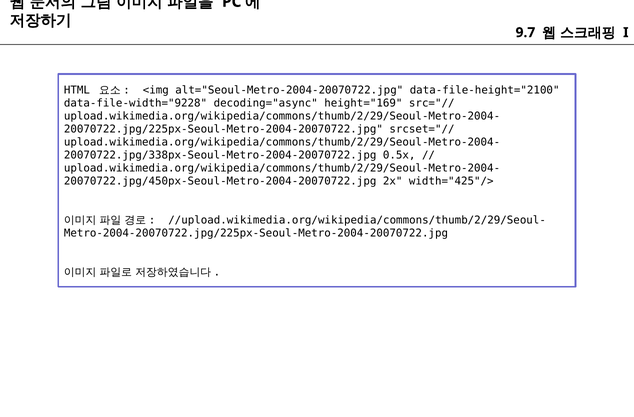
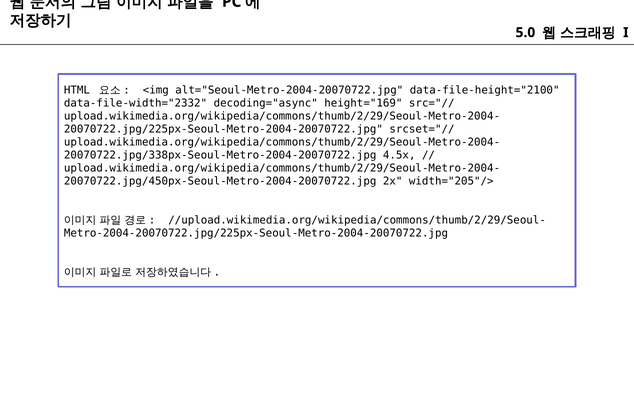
9.7: 9.7 -> 5.0
data-file-width="9228: data-file-width="9228 -> data-file-width="2332
0.5x: 0.5x -> 4.5x
width="425"/>: width="425"/> -> width="205"/>
